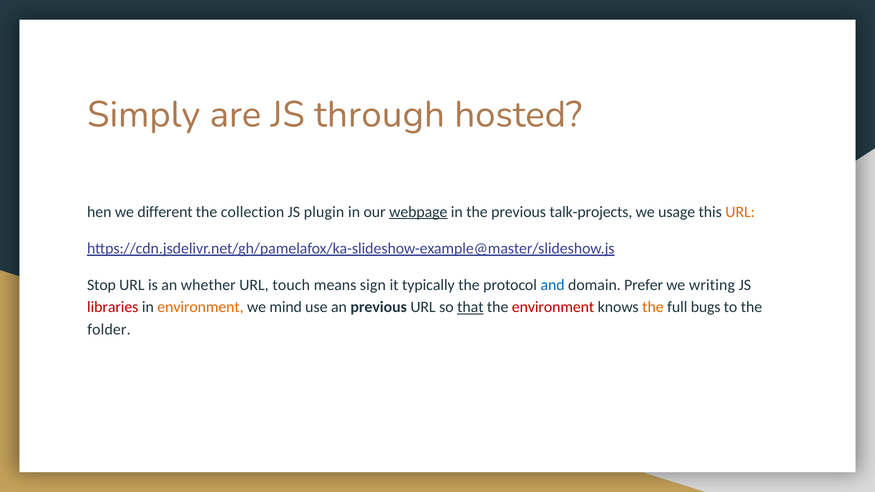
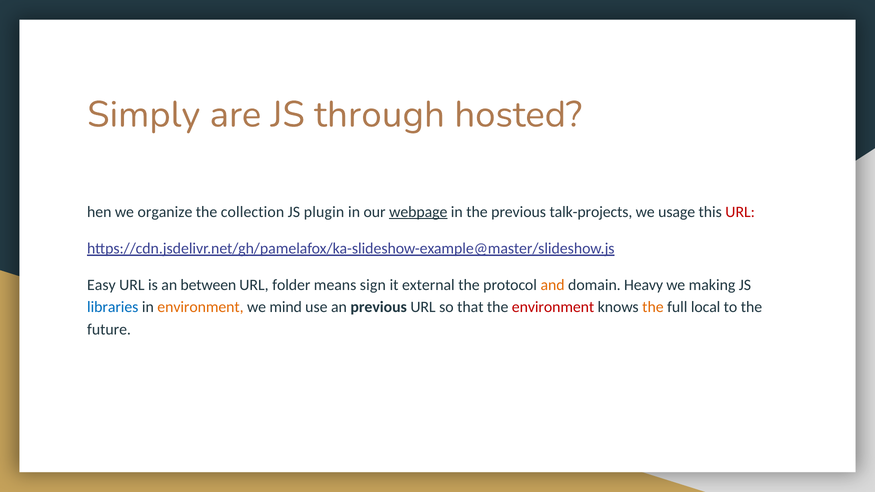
different: different -> organize
URL at (740, 212) colour: orange -> red
Stop: Stop -> Easy
whether: whether -> between
touch: touch -> folder
typically: typically -> external
and colour: blue -> orange
Prefer: Prefer -> Heavy
writing: writing -> making
libraries colour: red -> blue
that underline: present -> none
bugs: bugs -> local
folder: folder -> future
